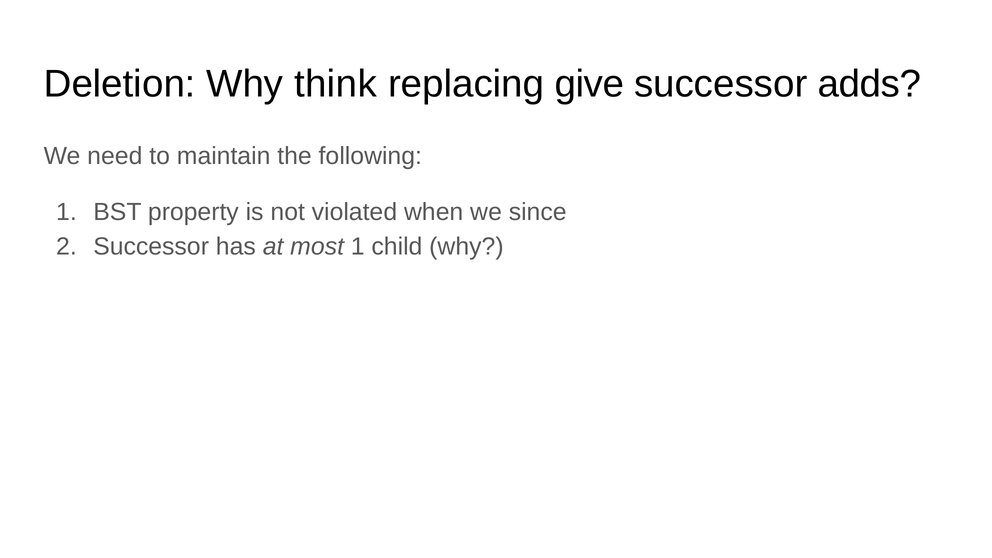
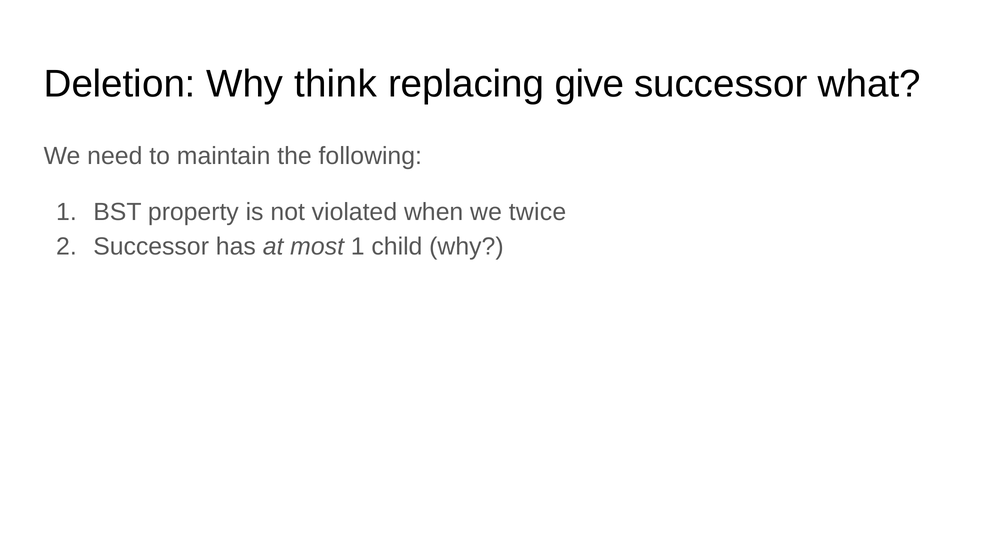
adds: adds -> what
since: since -> twice
